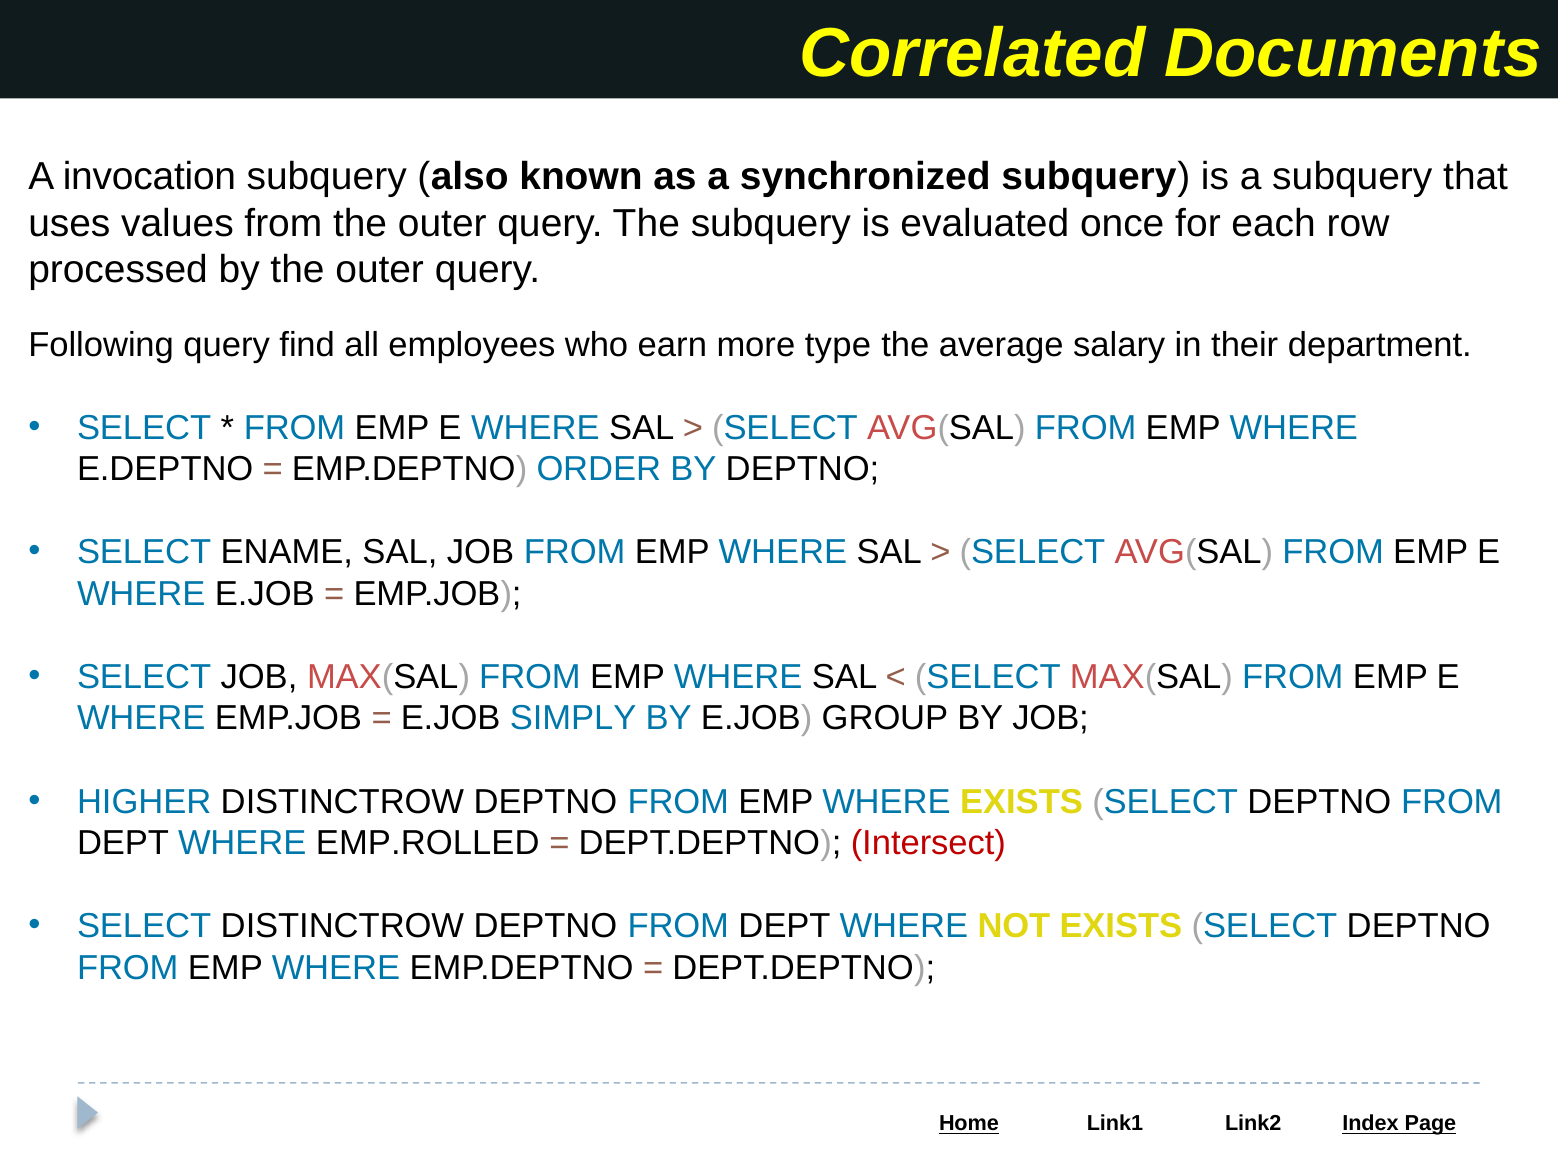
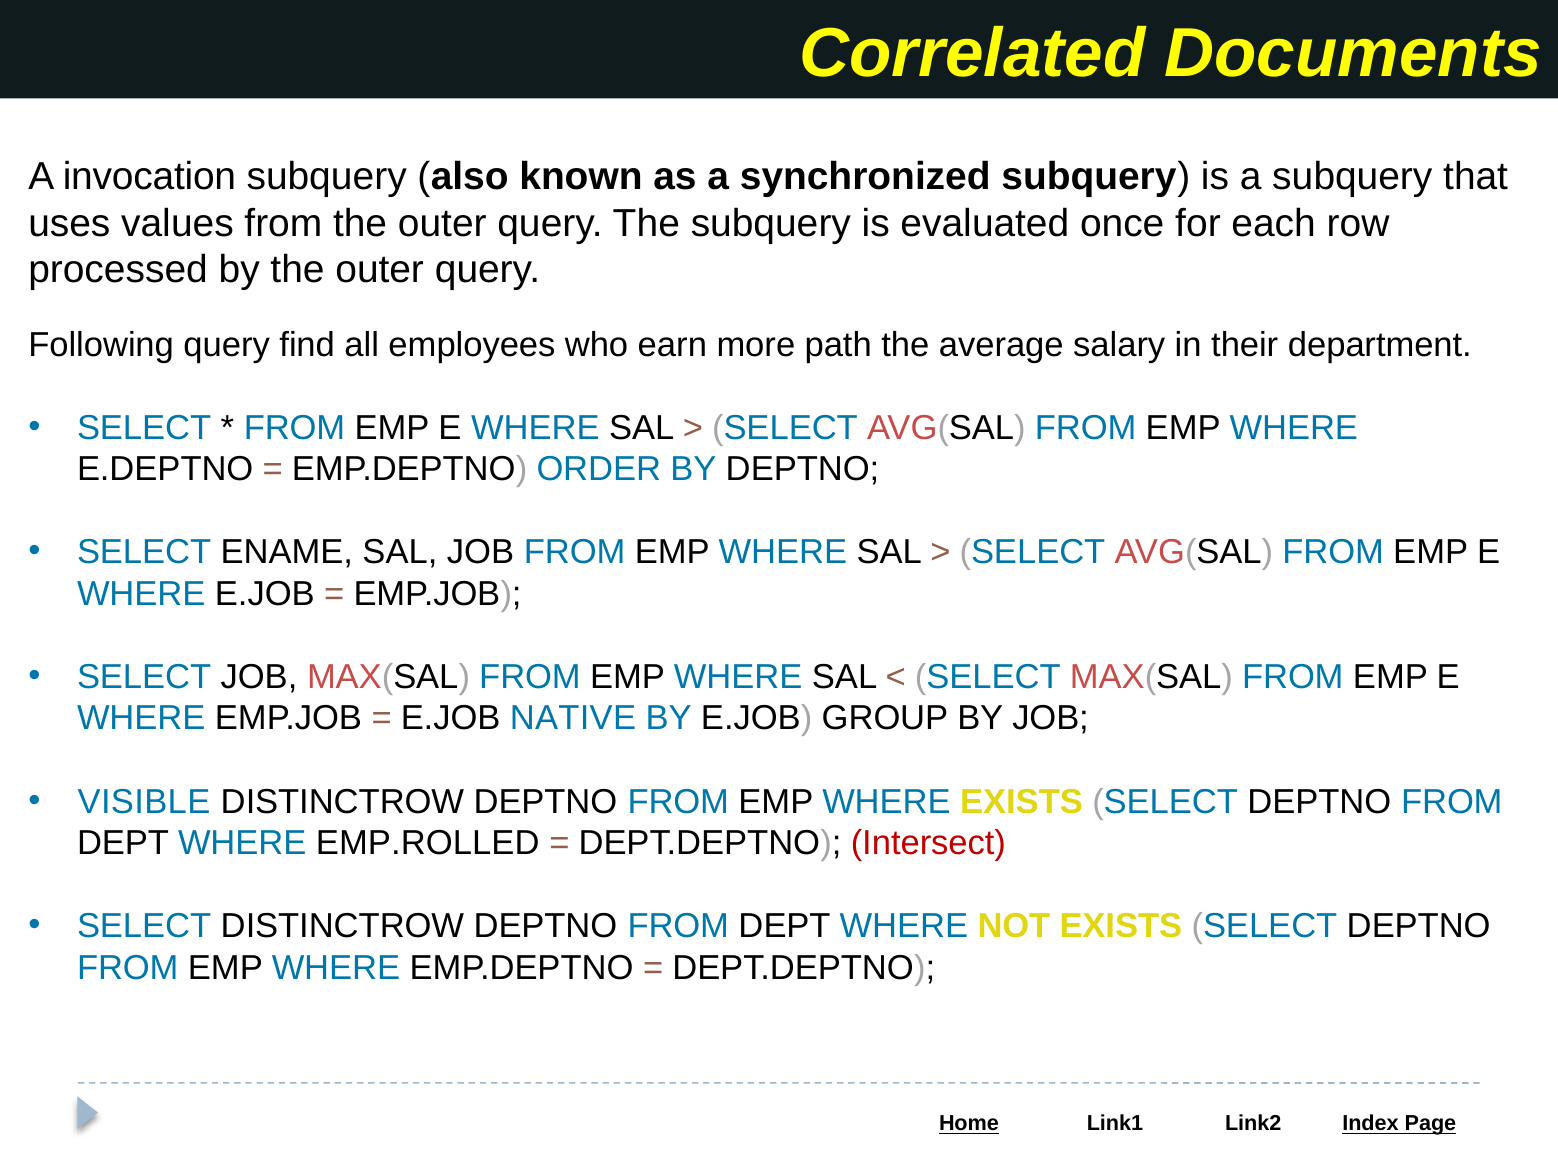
type: type -> path
SIMPLY: SIMPLY -> NATIVE
HIGHER: HIGHER -> VISIBLE
